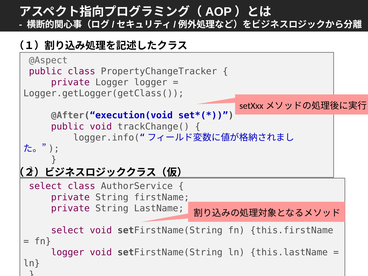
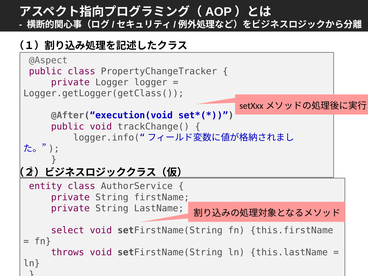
select at (45, 186): select -> entity
logger at (68, 252): logger -> throws
